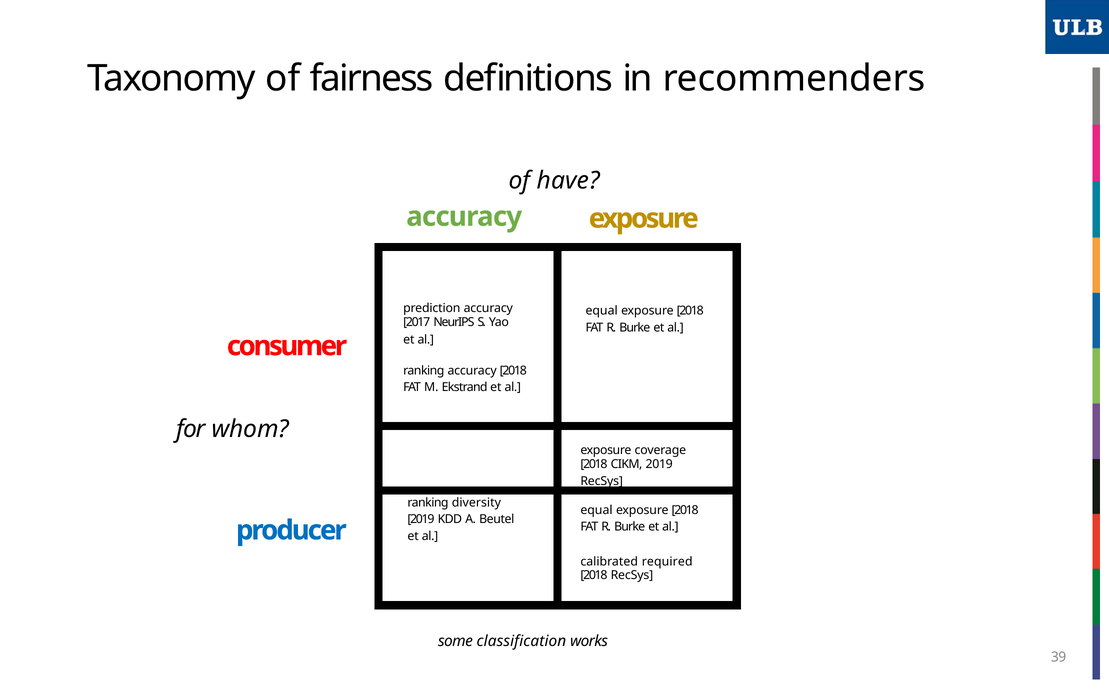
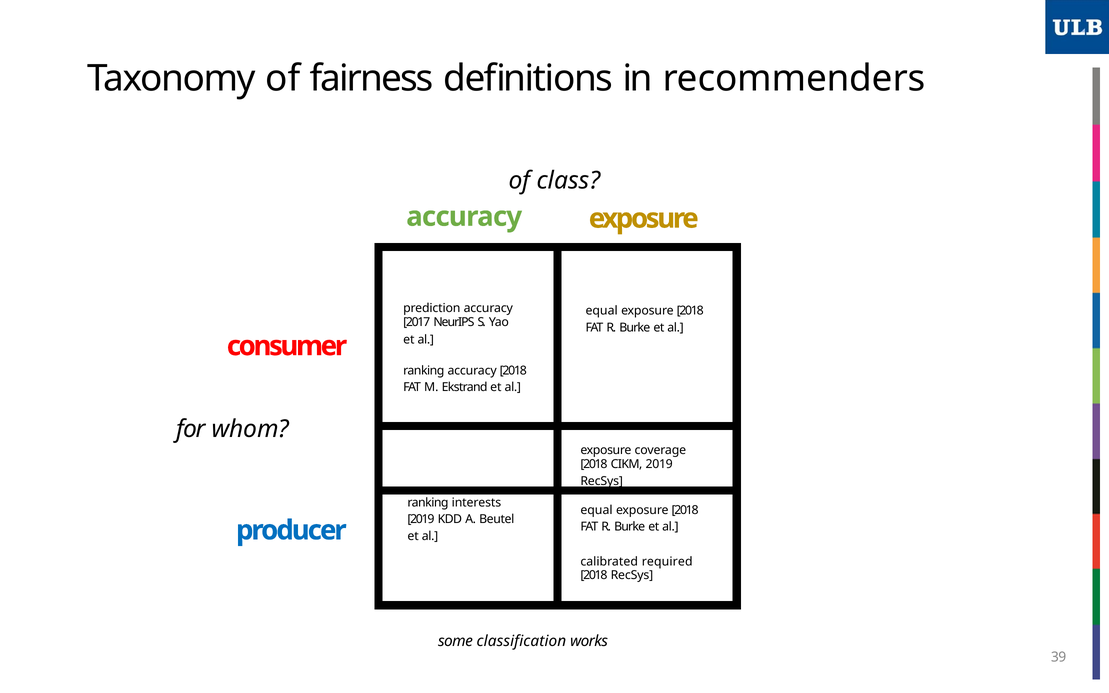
have: have -> class
diversity: diversity -> interests
